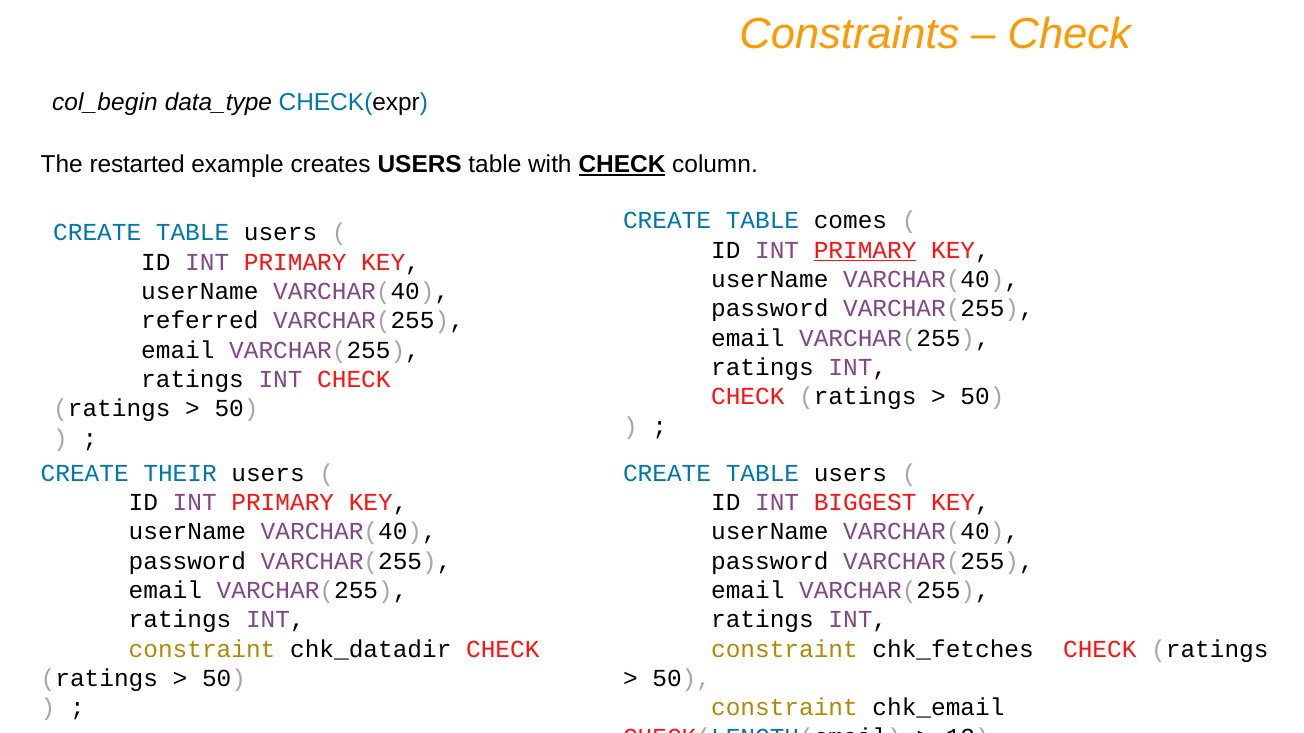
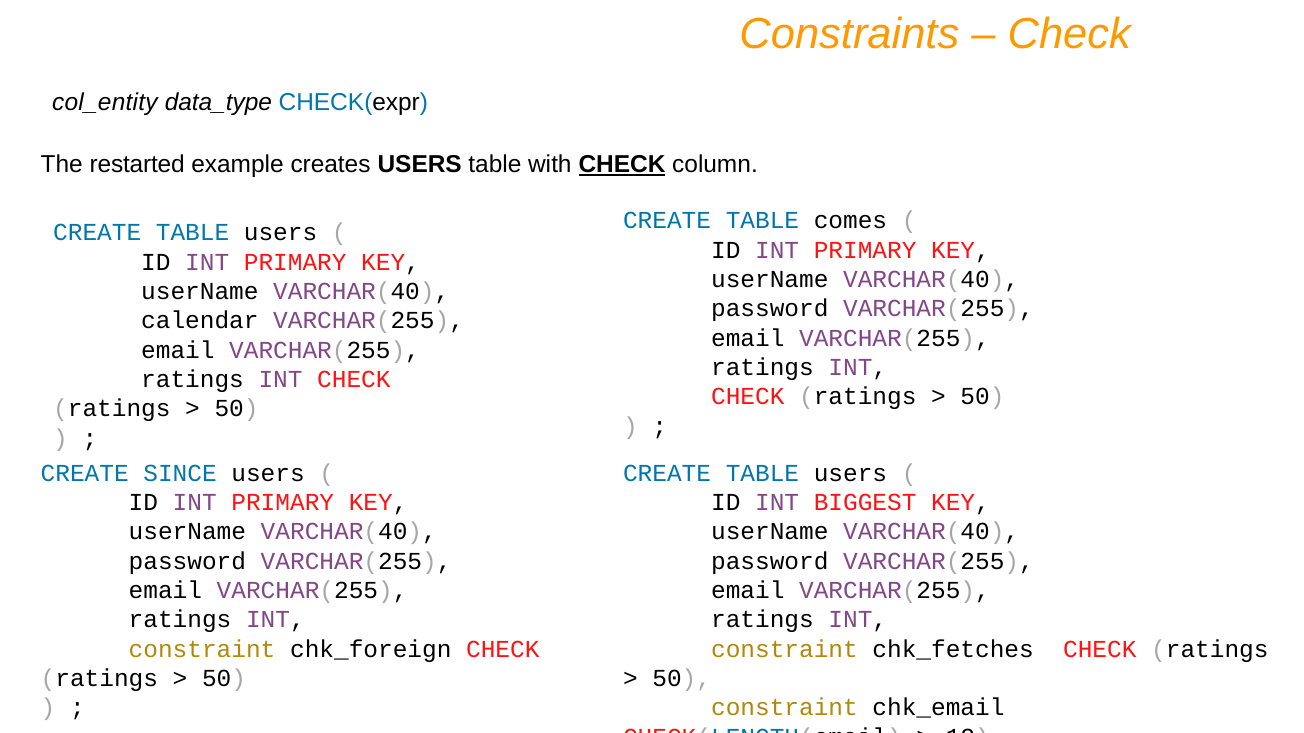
col_begin: col_begin -> col_entity
PRIMARY at (865, 250) underline: present -> none
referred: referred -> calendar
THEIR: THEIR -> SINCE
chk_datadir: chk_datadir -> chk_foreign
